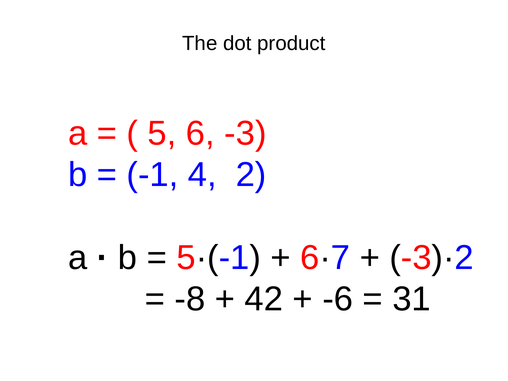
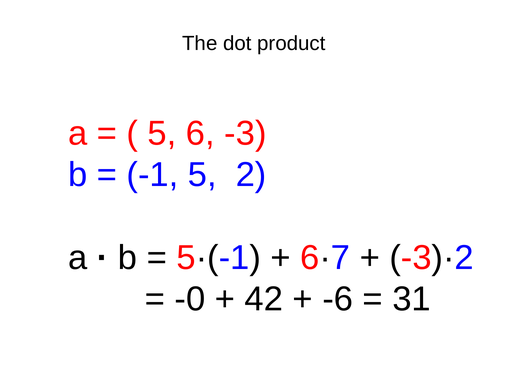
-1 4: 4 -> 5
-8: -8 -> -0
